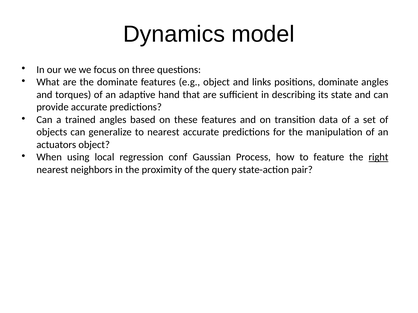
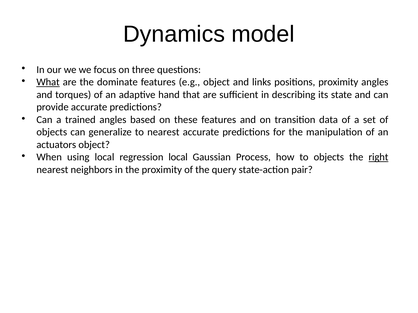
What underline: none -> present
positions dominate: dominate -> proximity
regression conf: conf -> local
to feature: feature -> objects
